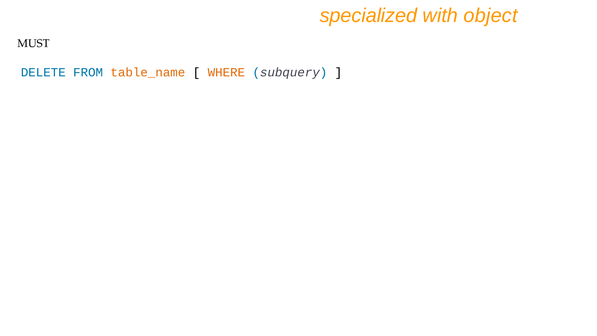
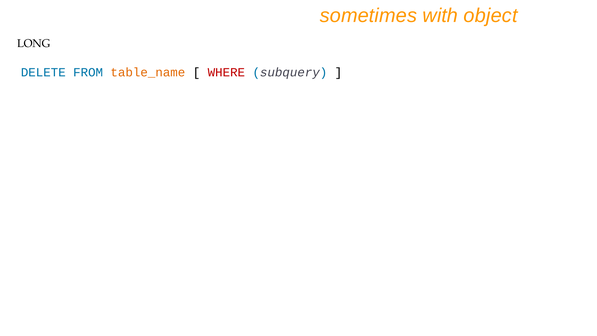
specialized: specialized -> sometimes
MUST: MUST -> LONG
WHERE colour: orange -> red
